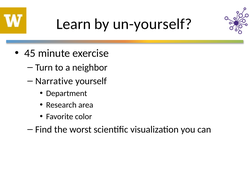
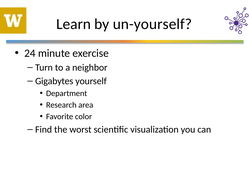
45: 45 -> 24
Narrative: Narrative -> Gigabytes
